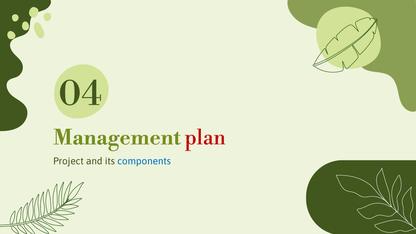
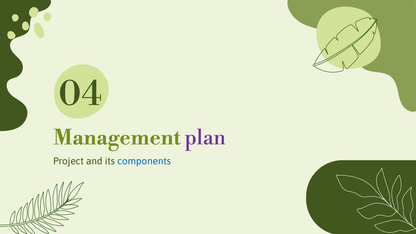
plan colour: red -> purple
